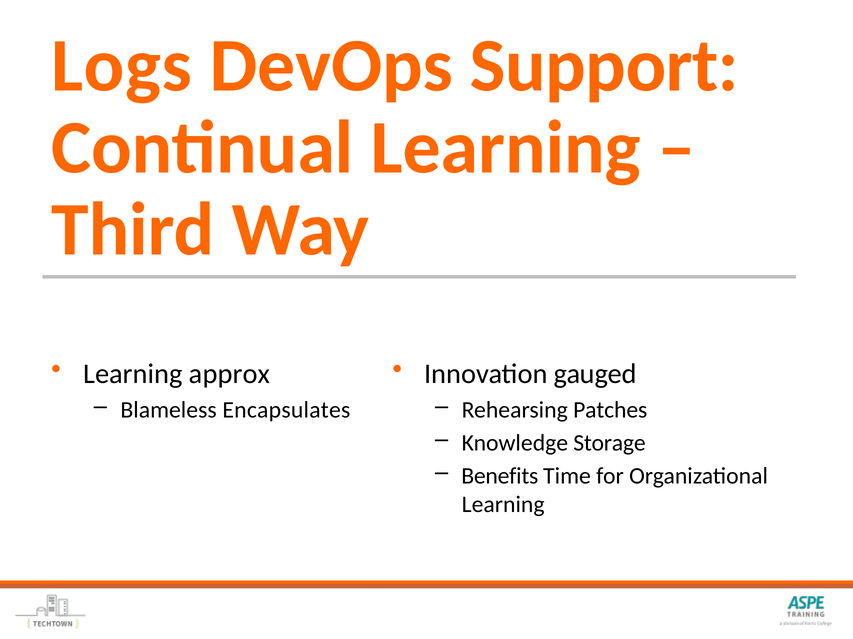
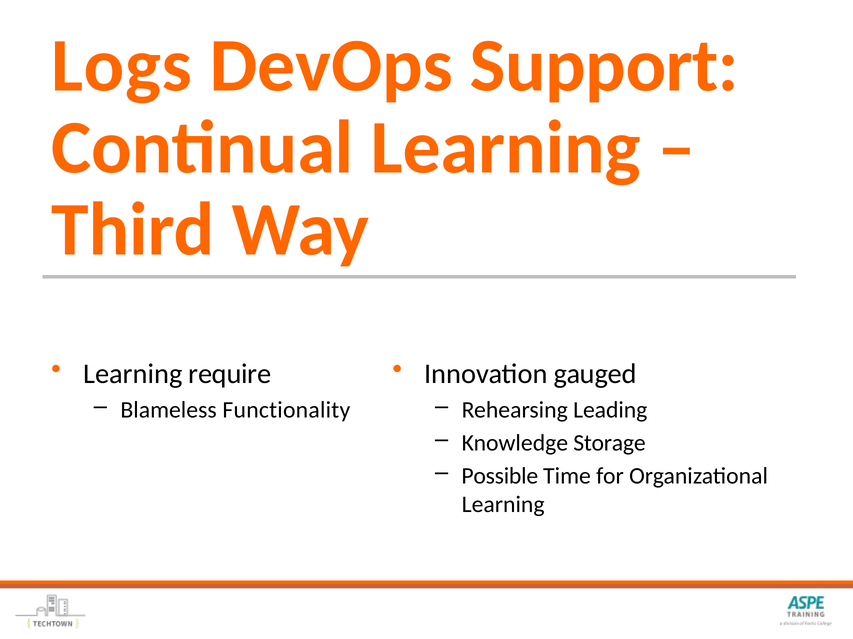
approx: approx -> require
Encapsulates: Encapsulates -> Functionality
Patches: Patches -> Leading
Benefits: Benefits -> Possible
